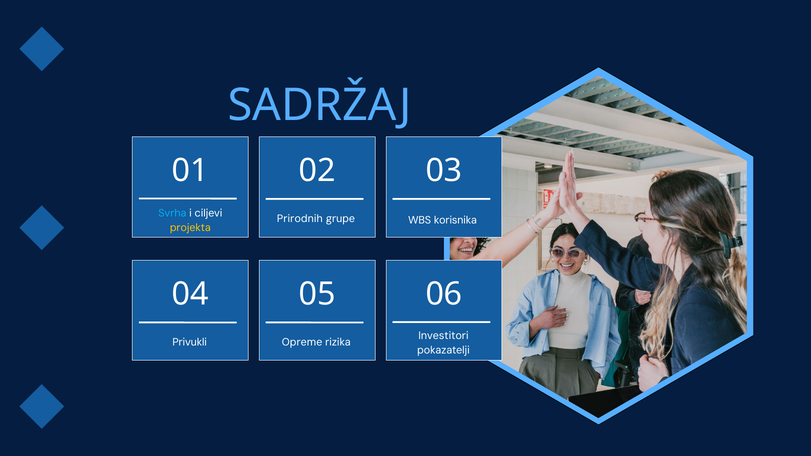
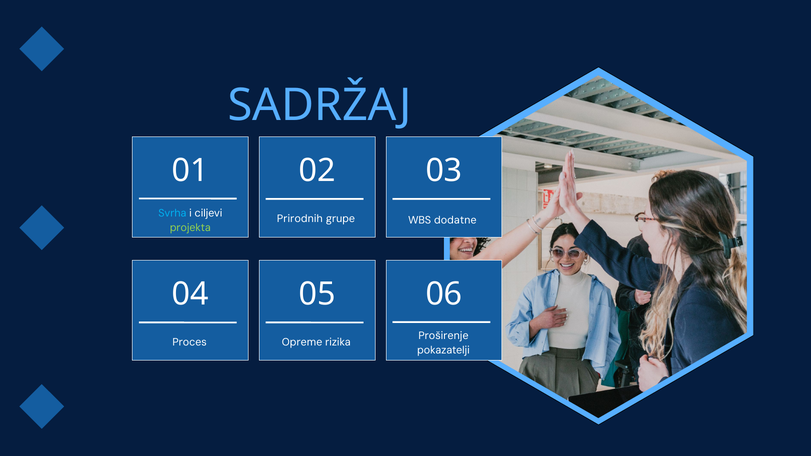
korisnika: korisnika -> dodatne
projekta colour: yellow -> light green
Investitori: Investitori -> Proširenje
Privukli: Privukli -> Proces
